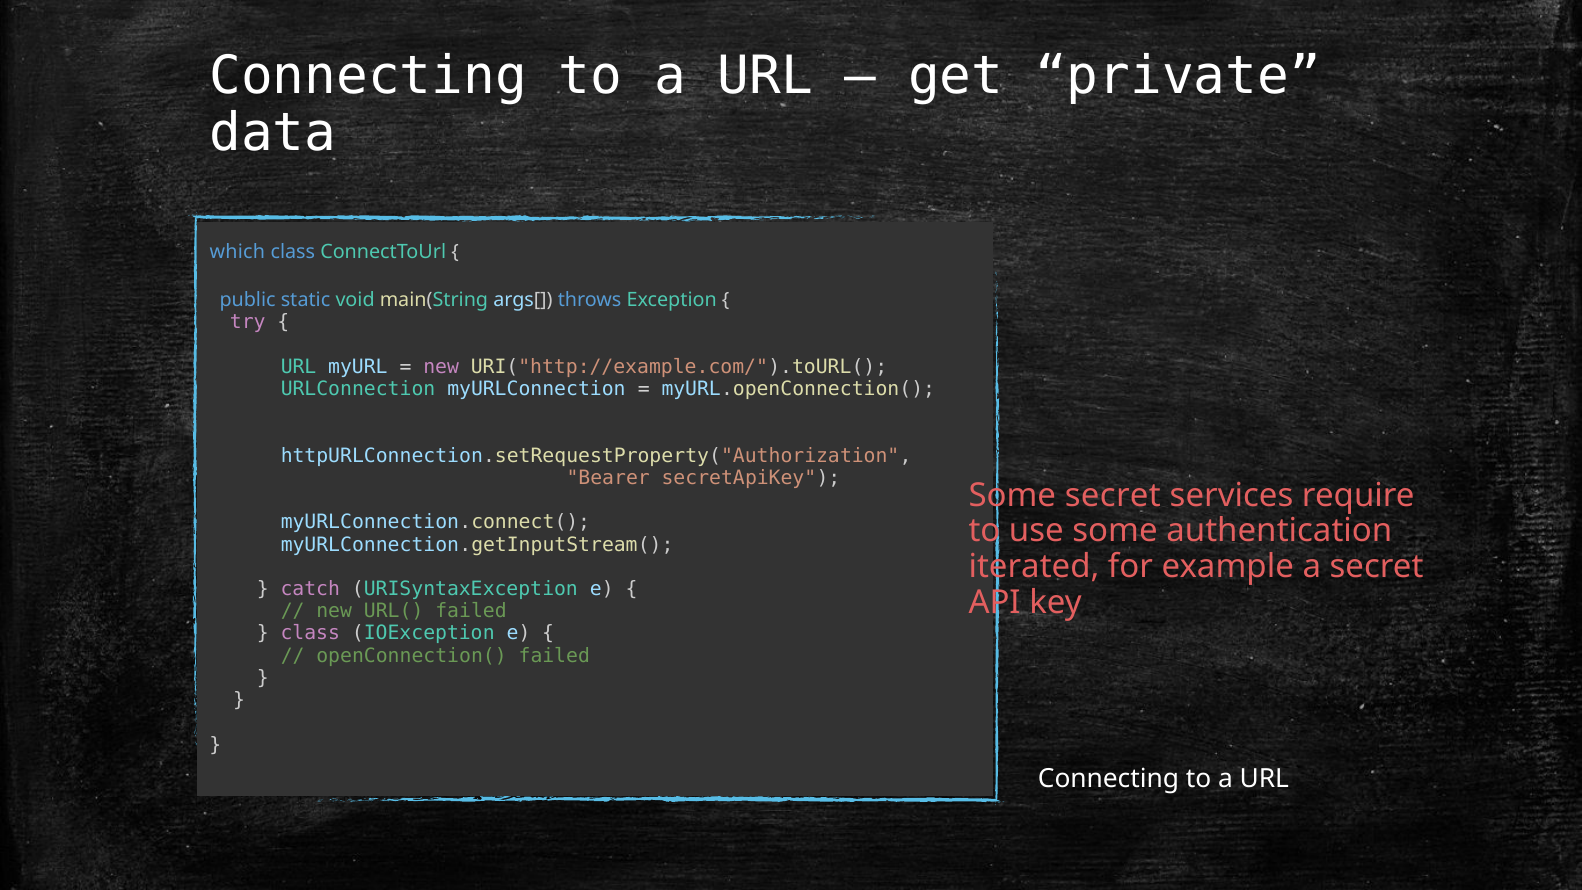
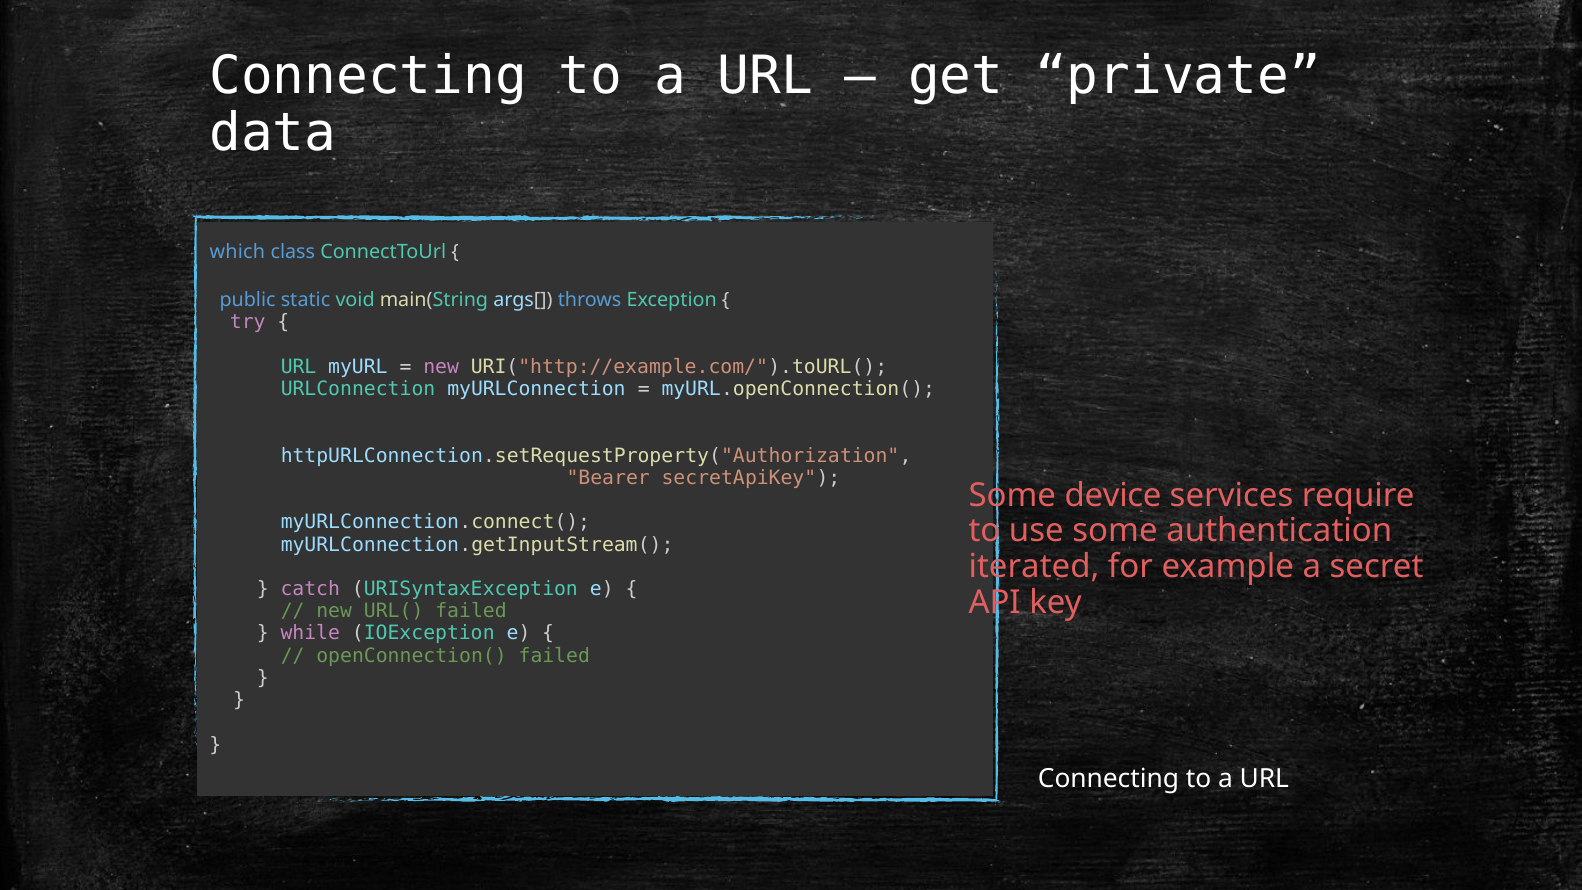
Some secret: secret -> device
class at (310, 634): class -> while
